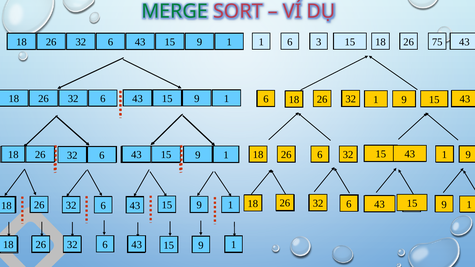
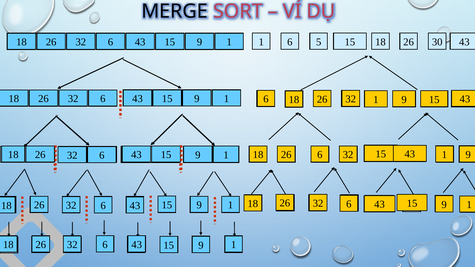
MERGE colour: green -> black
3: 3 -> 5
75: 75 -> 30
